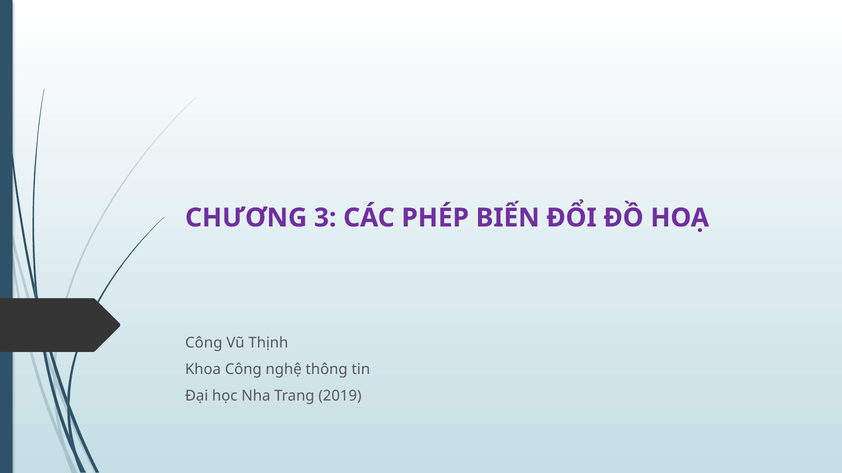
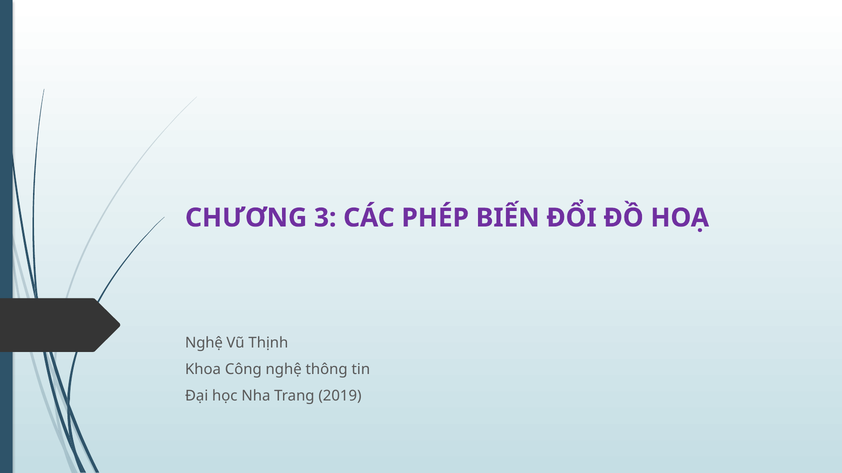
Công at (204, 343): Công -> Nghệ
